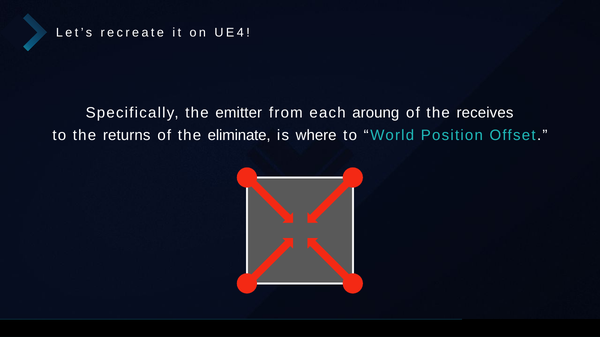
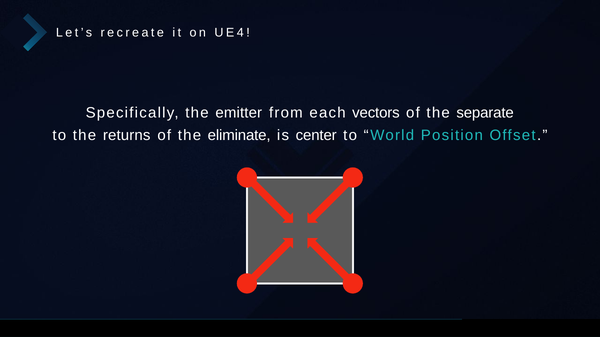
aroung: aroung -> vectors
receives: receives -> separate
where: where -> center
